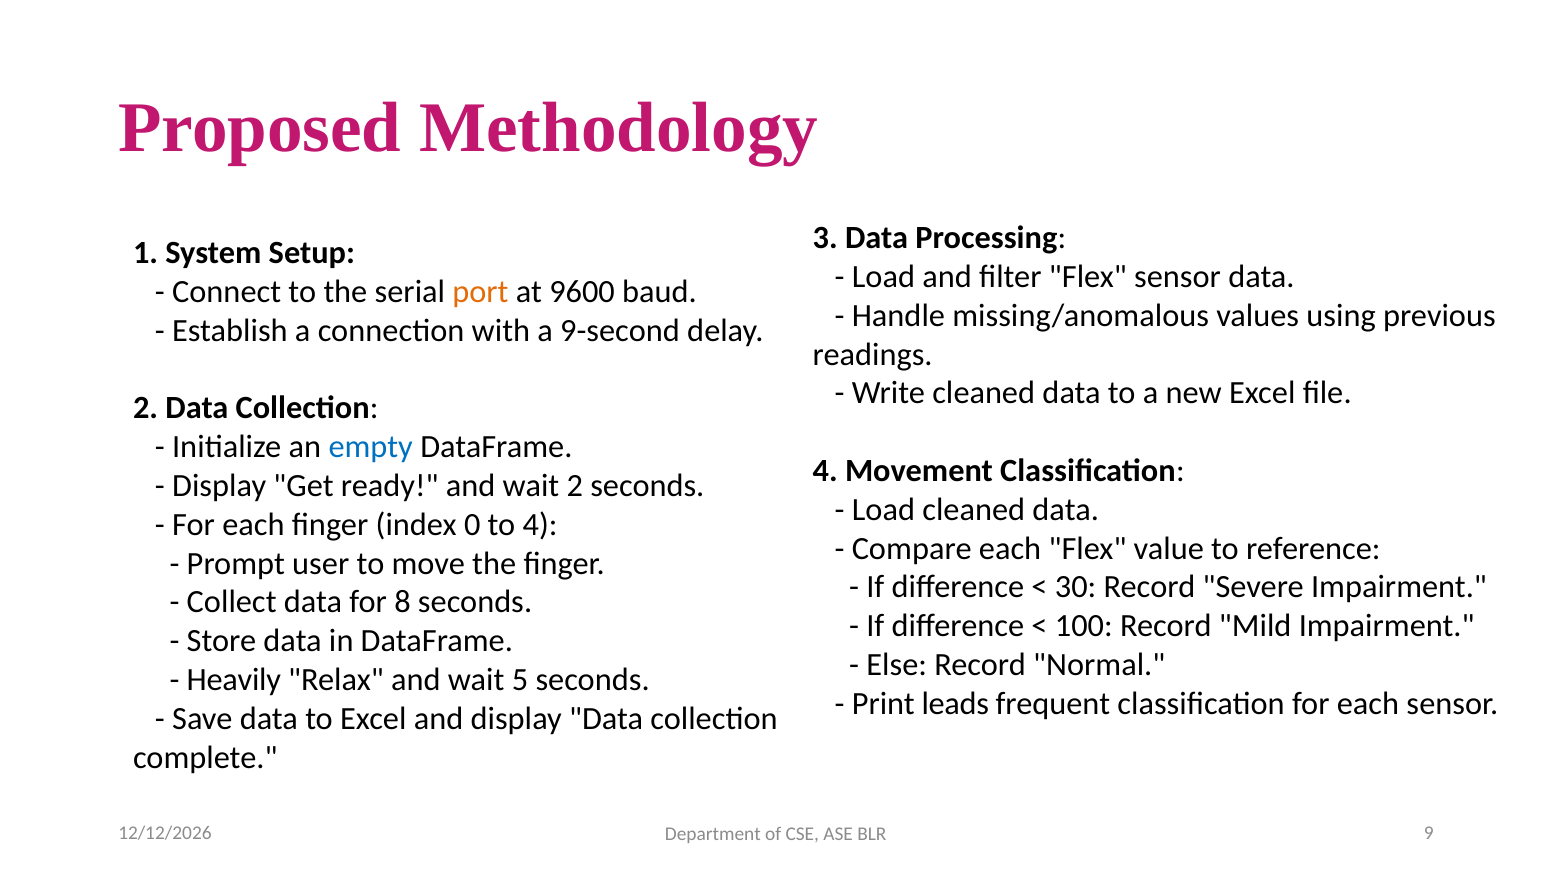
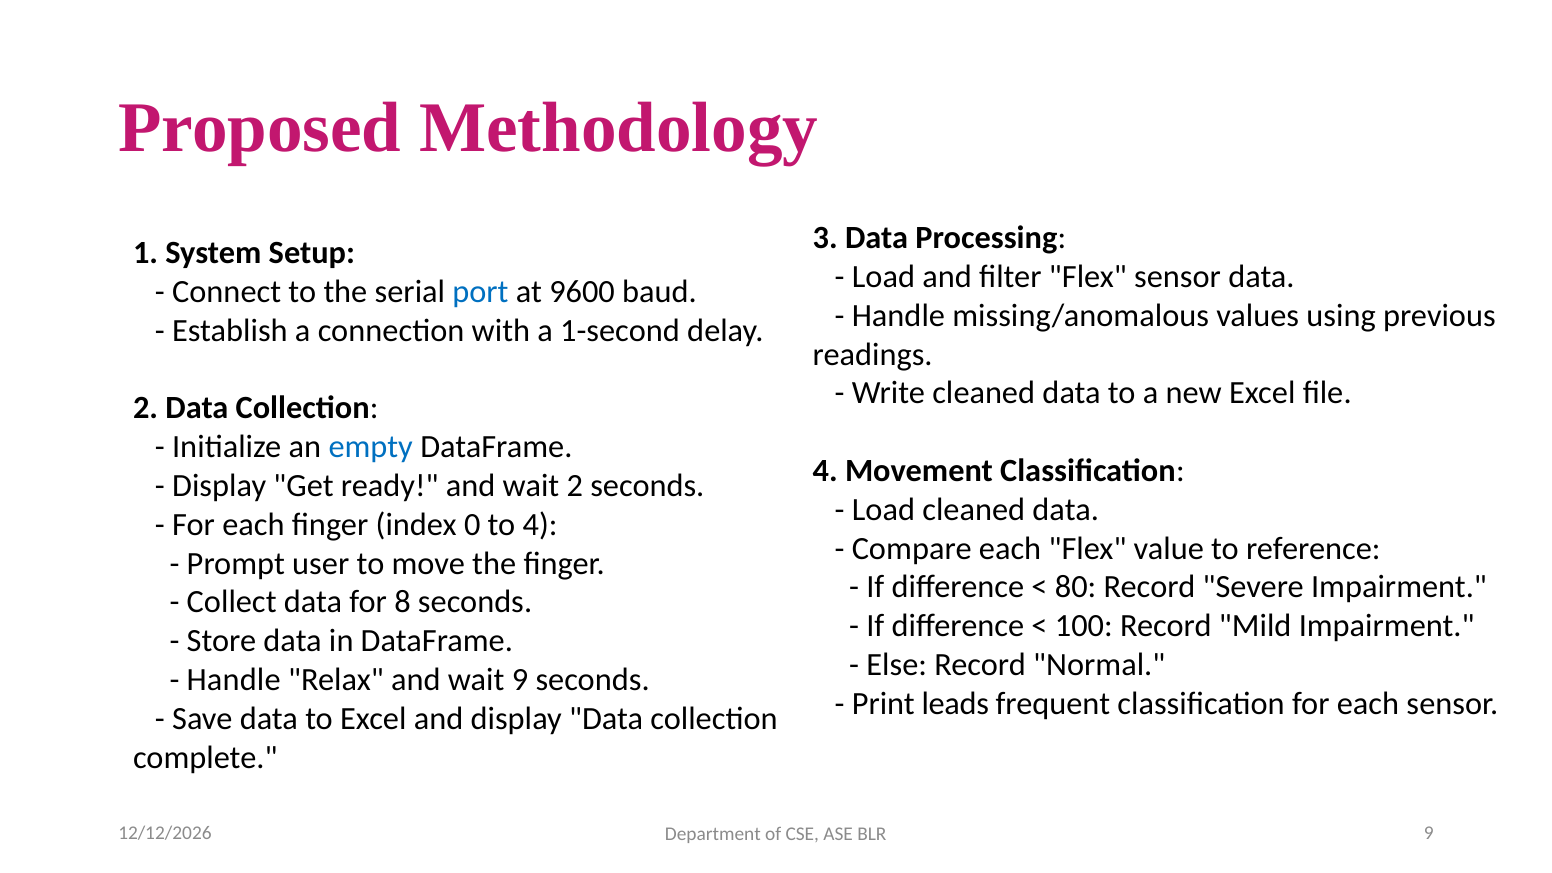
port colour: orange -> blue
9-second: 9-second -> 1-second
30: 30 -> 80
Heavily at (234, 680): Heavily -> Handle
wait 5: 5 -> 9
